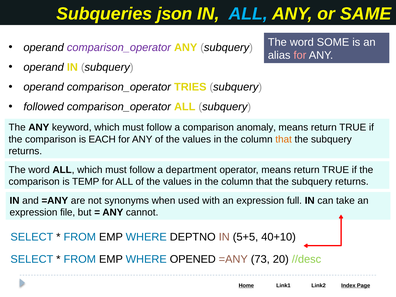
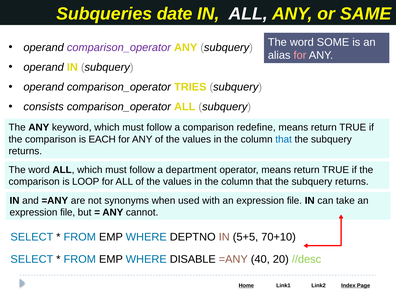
json: json -> date
ALL at (248, 14) colour: light blue -> white
followed: followed -> consists
anomaly: anomaly -> redefine
that at (284, 139) colour: orange -> blue
TEMP: TEMP -> LOOP
with an expression full: full -> file
40+10: 40+10 -> 70+10
OPENED: OPENED -> DISABLE
73: 73 -> 40
